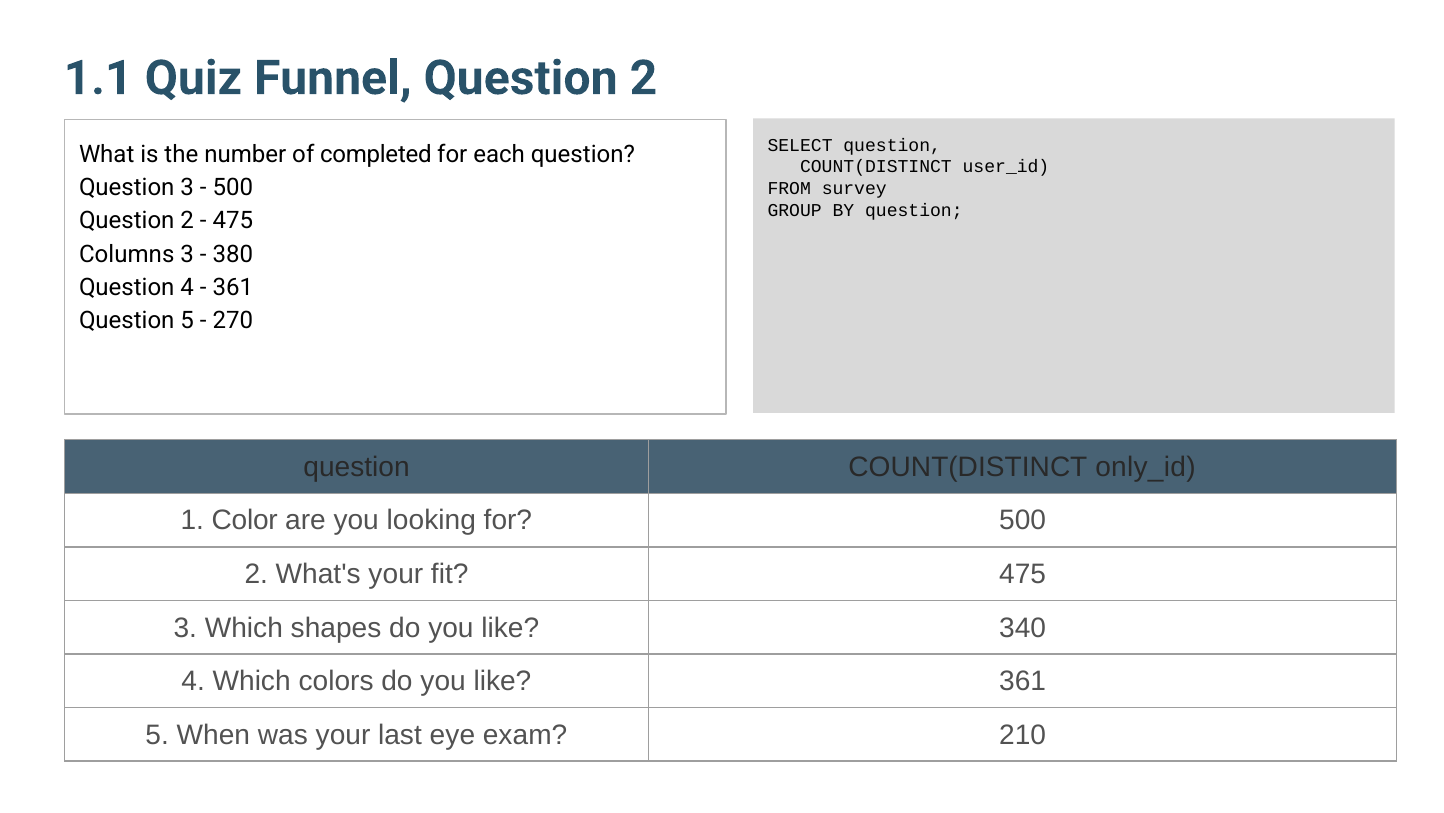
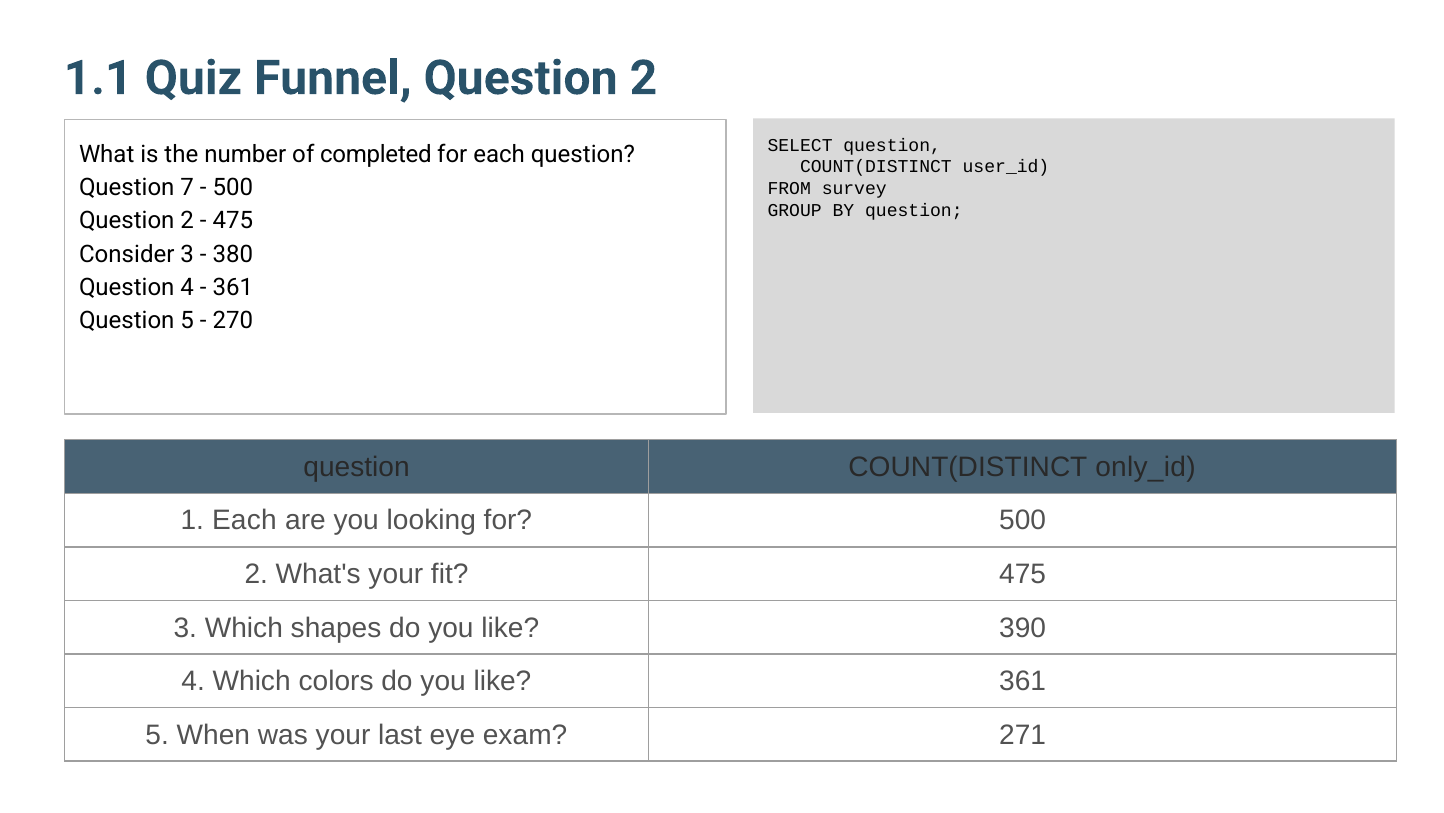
Question 3: 3 -> 7
Columns: Columns -> Consider
1 Color: Color -> Each
340: 340 -> 390
210: 210 -> 271
